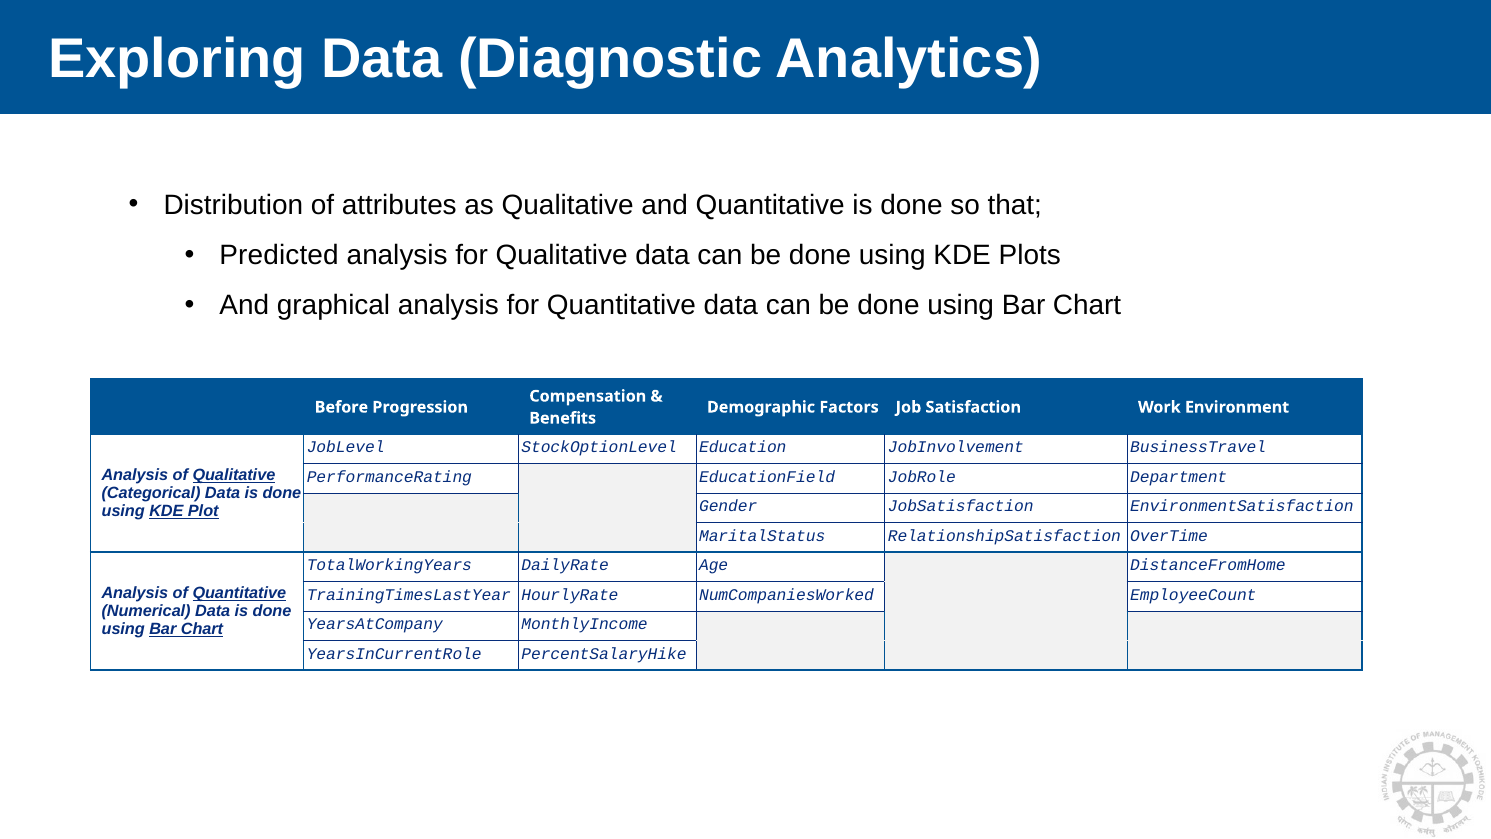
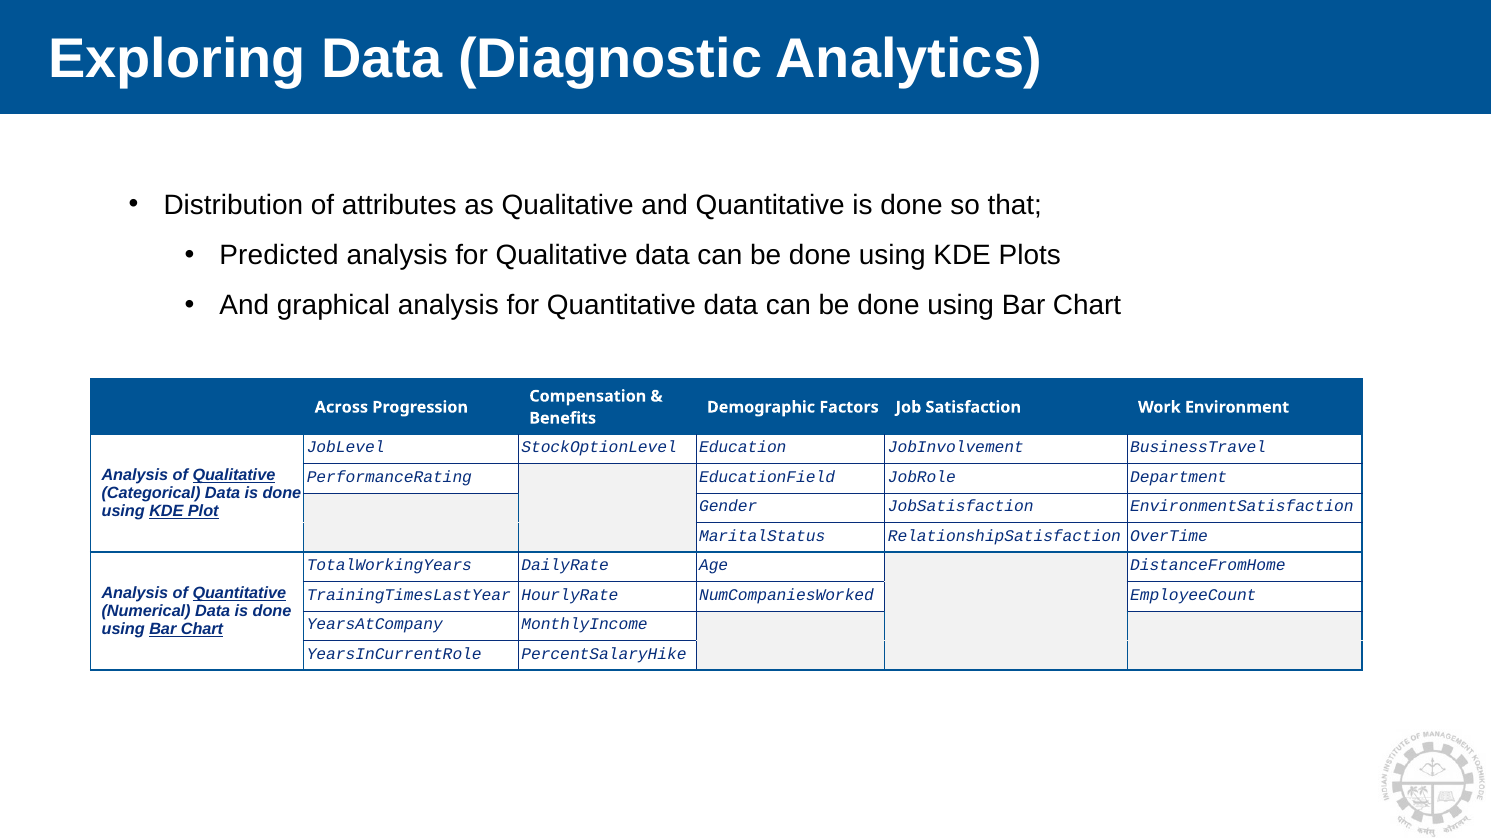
Before: Before -> Across
